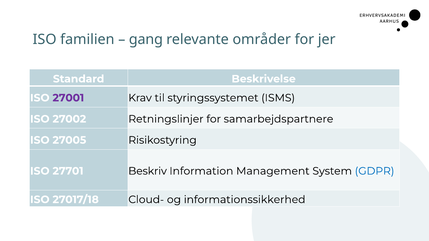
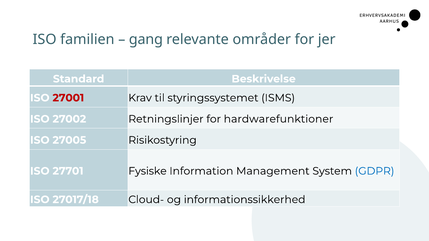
27001 colour: purple -> red
samarbejdspartnere: samarbejdspartnere -> hardwarefunktioner
Beskriv: Beskriv -> Fysiske
